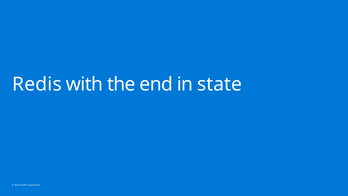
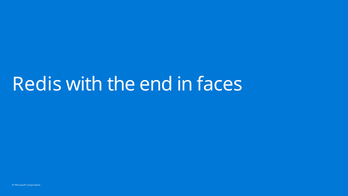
state: state -> faces
